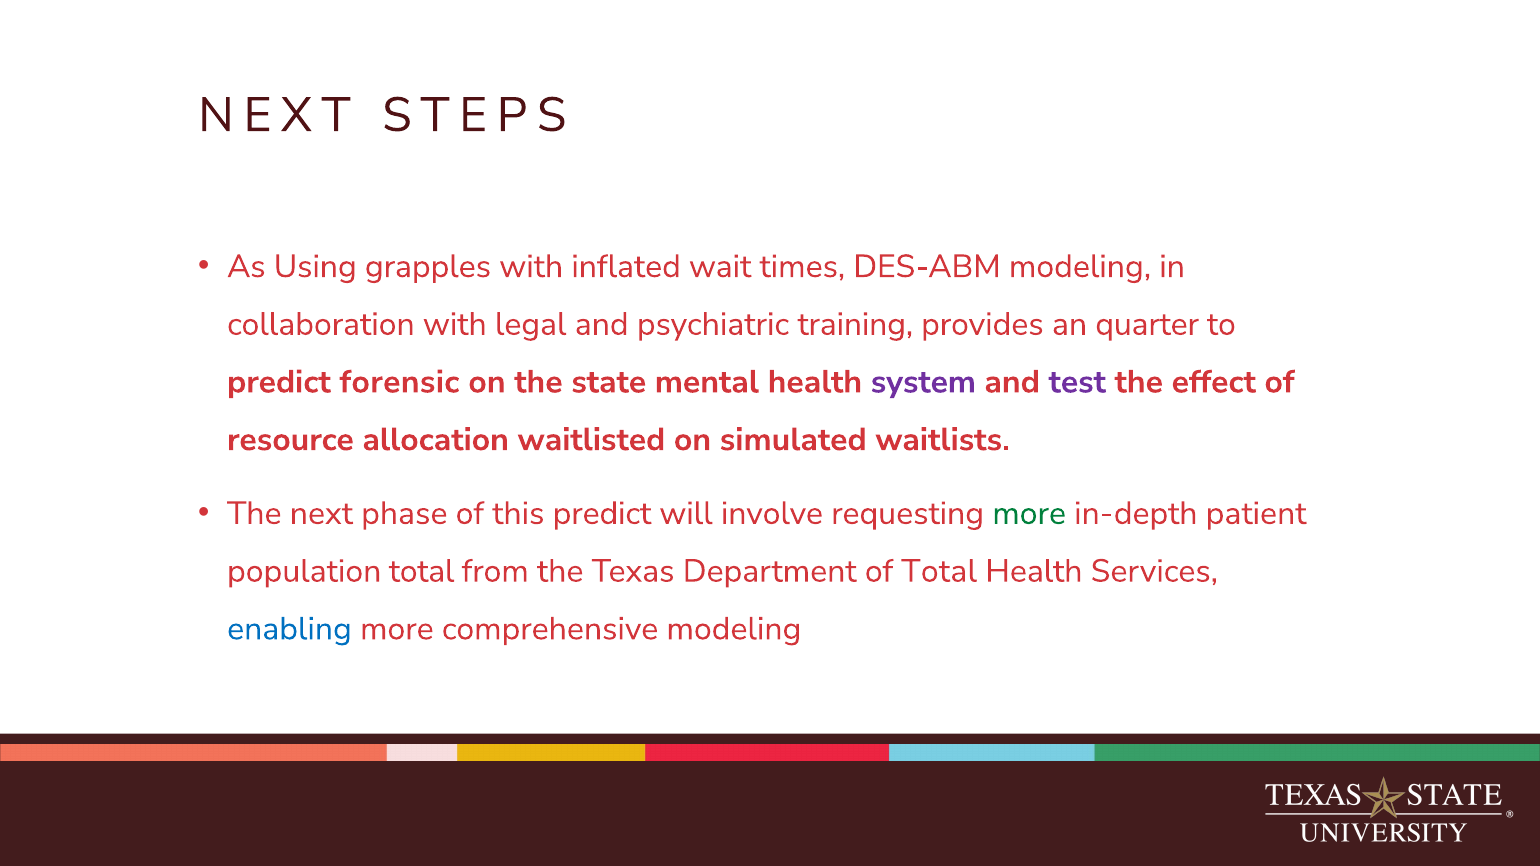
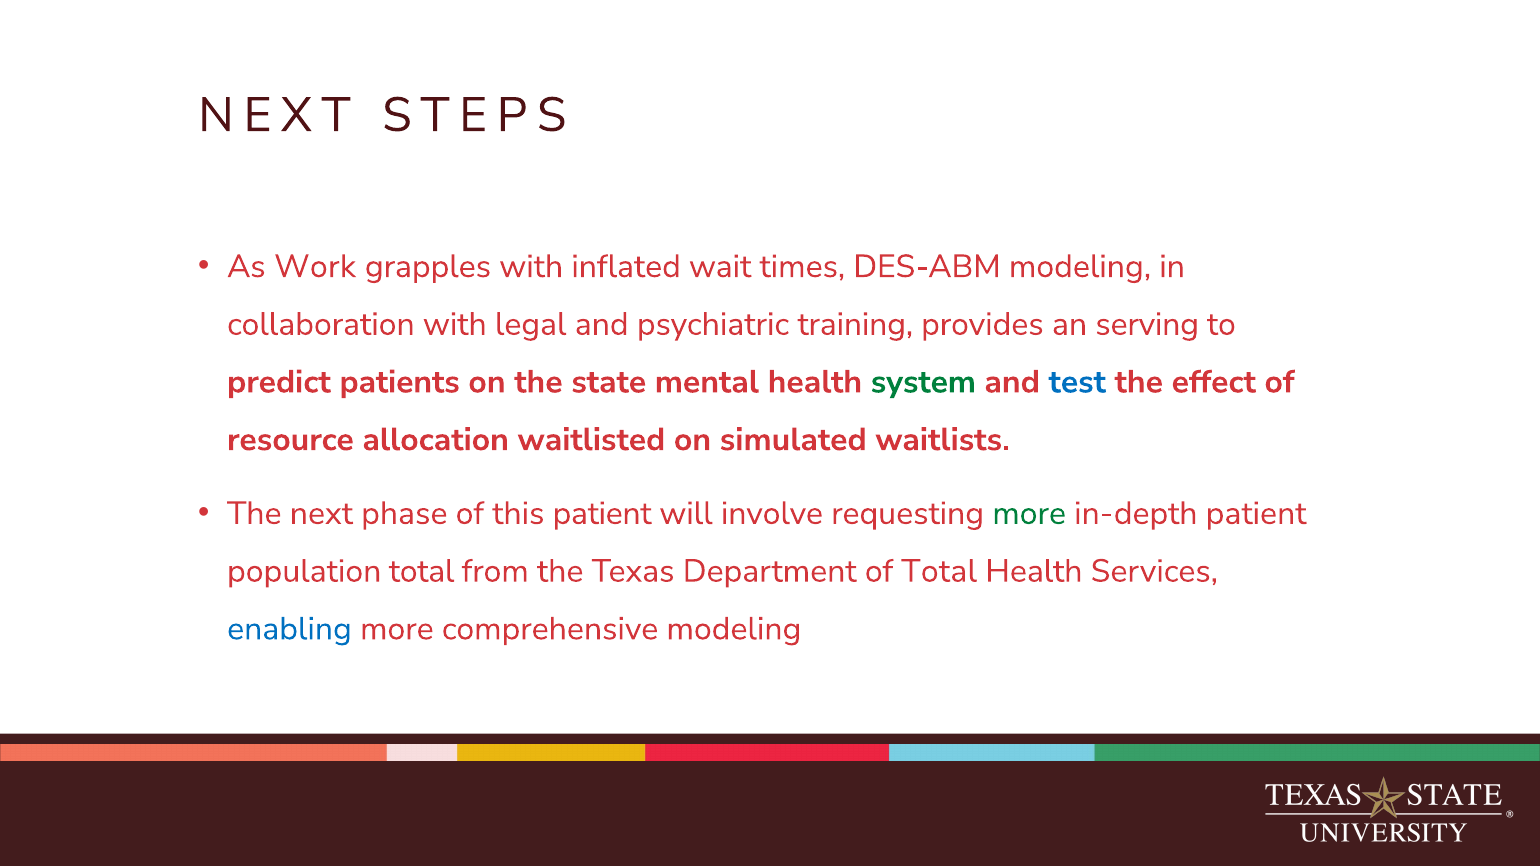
Using: Using -> Work
quarter: quarter -> serving
forensic: forensic -> patients
system colour: purple -> green
test colour: purple -> blue
this predict: predict -> patient
